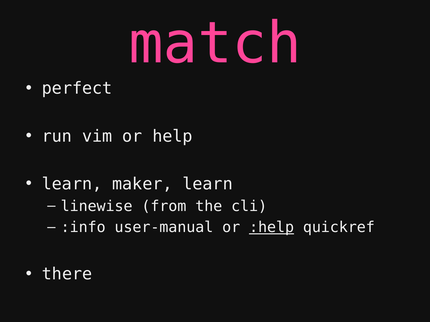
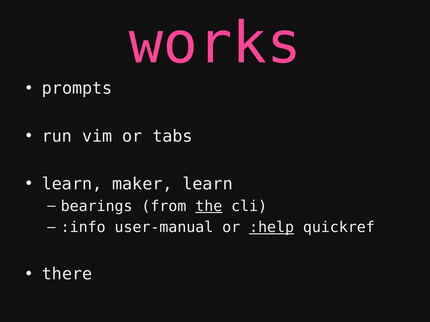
match: match -> works
perfect: perfect -> prompts
help: help -> tabs
linewise: linewise -> bearings
the underline: none -> present
